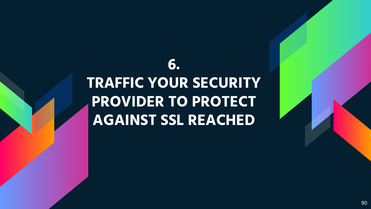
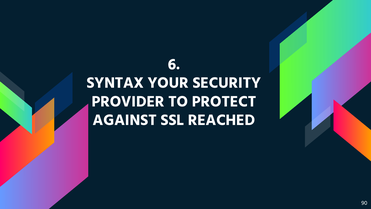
TRAFFIC: TRAFFIC -> SYNTAX
